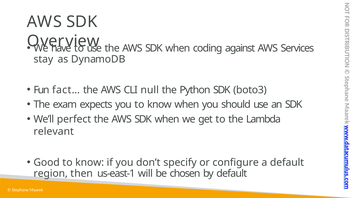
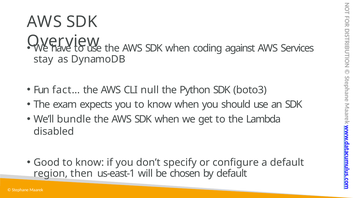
perfect: perfect -> bundle
relevant: relevant -> disabled
